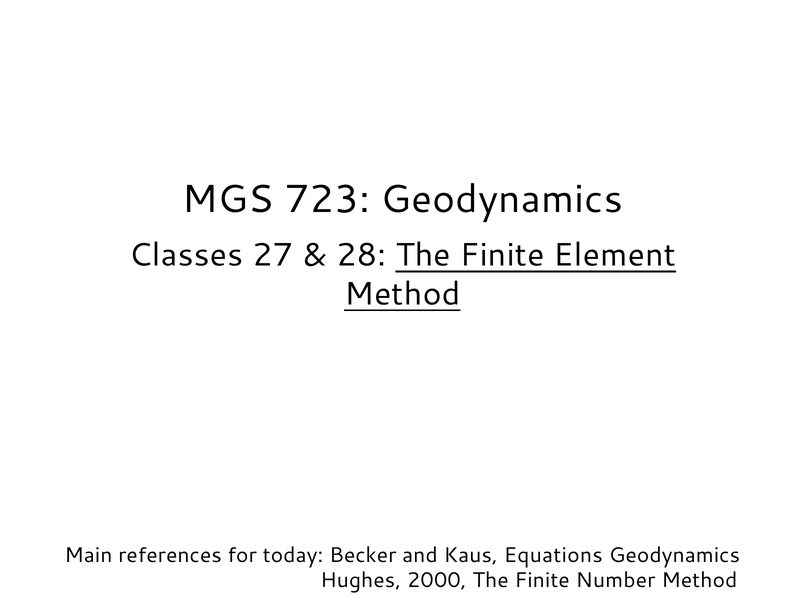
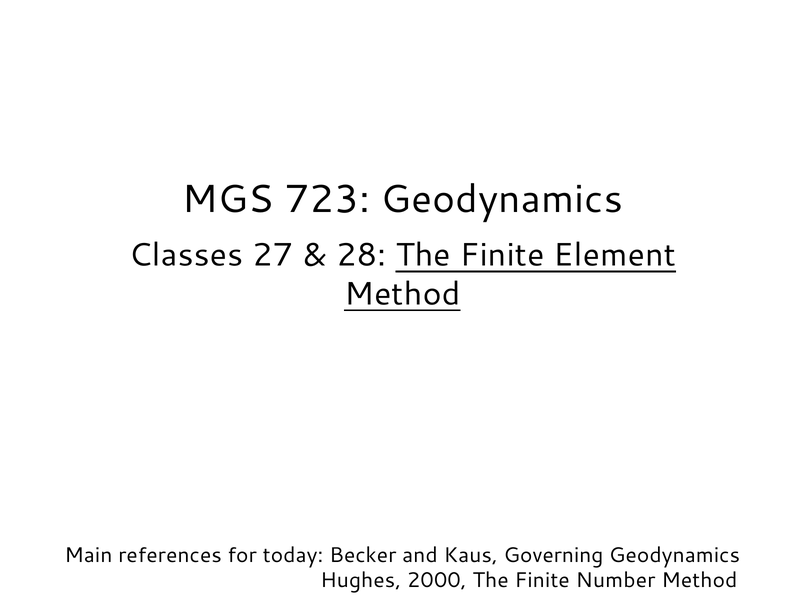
Equations: Equations -> Governing
